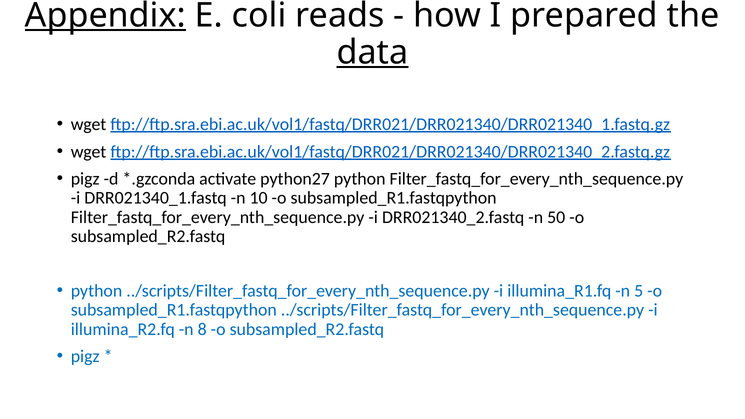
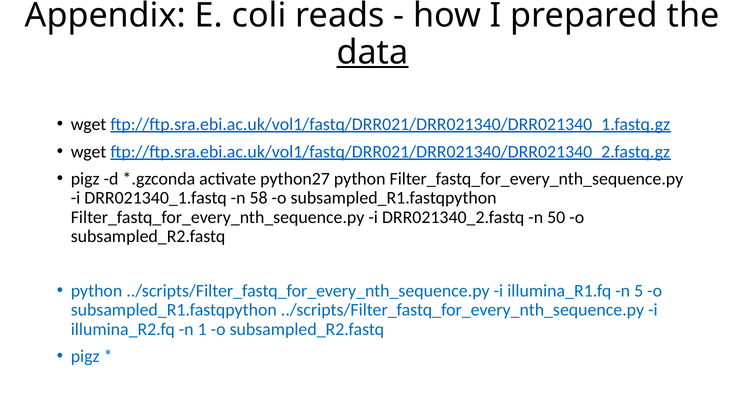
Appendix underline: present -> none
10: 10 -> 58
8: 8 -> 1
